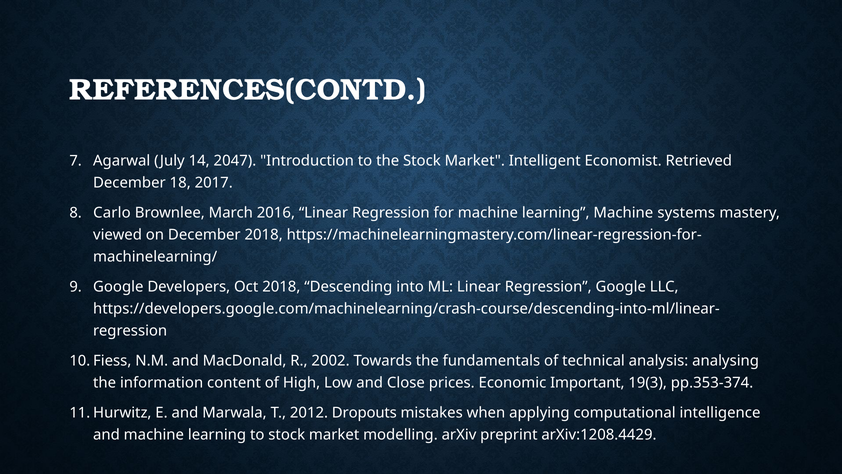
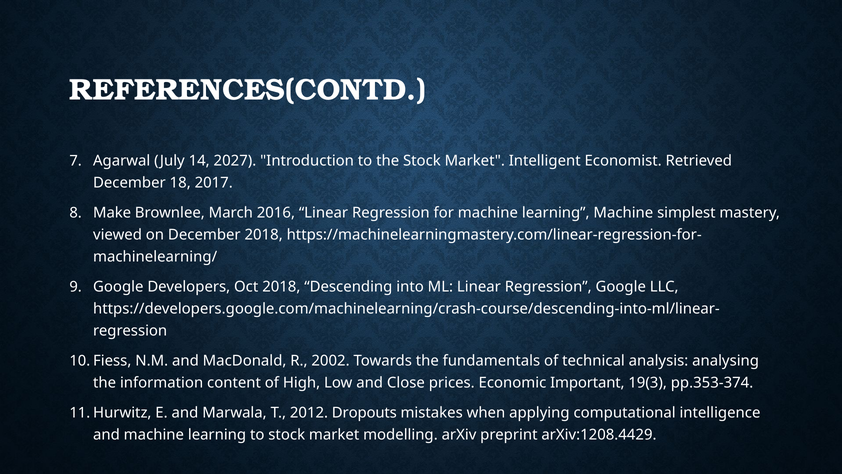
2047: 2047 -> 2027
Carlo: Carlo -> Make
systems: systems -> simplest
